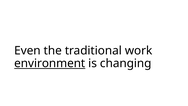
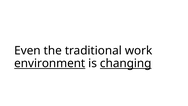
changing underline: none -> present
